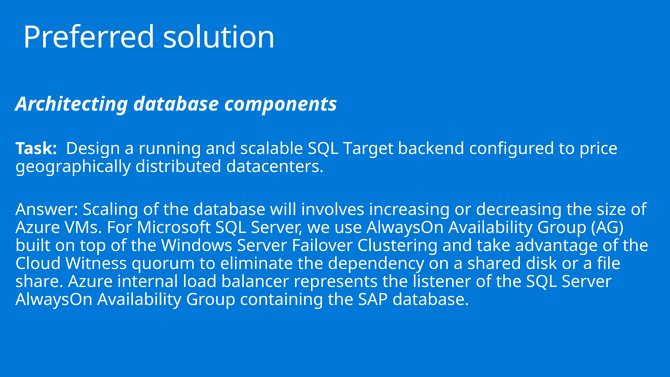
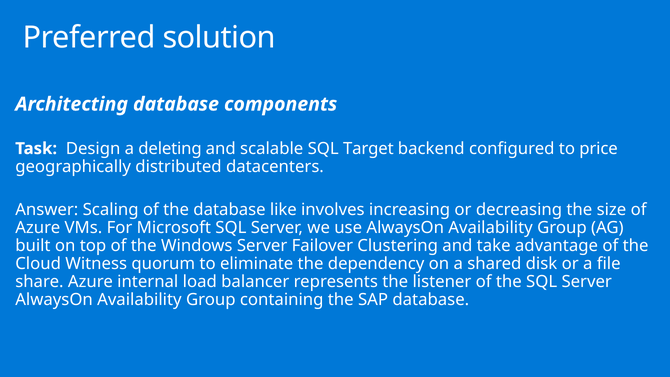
running: running -> deleting
will: will -> like
